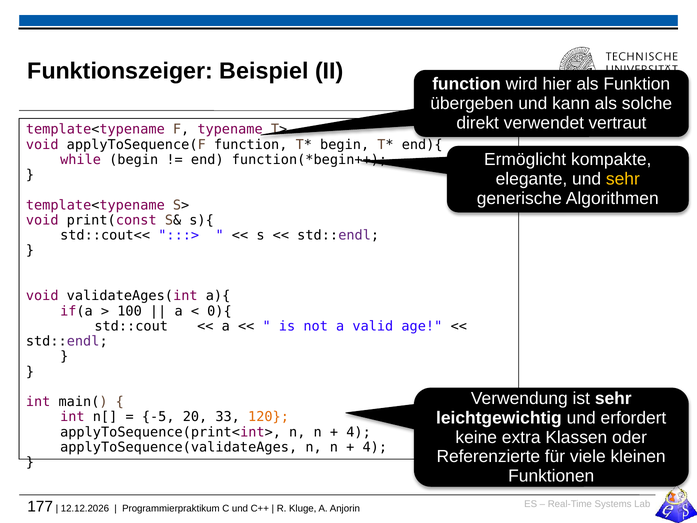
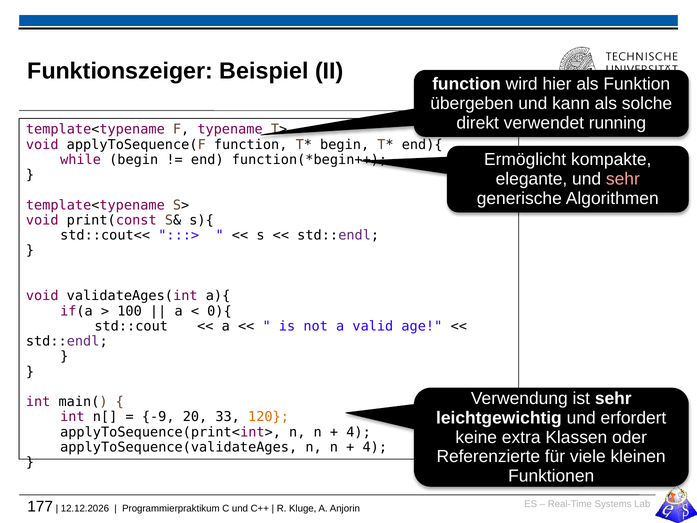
vertraut: vertraut -> running
sehr at (623, 179) colour: yellow -> pink
-5: -5 -> -9
